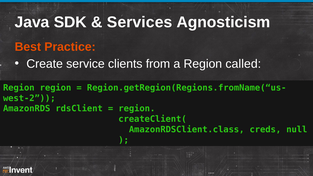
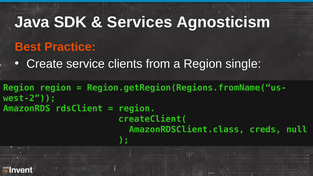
called: called -> single
